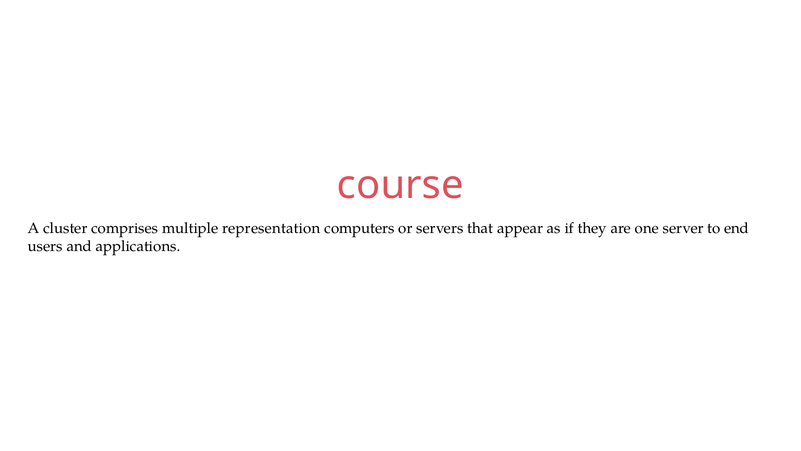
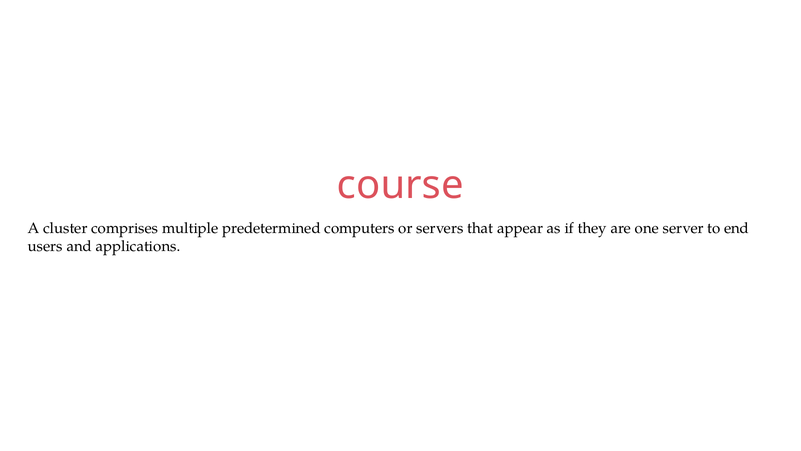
representation: representation -> predetermined
